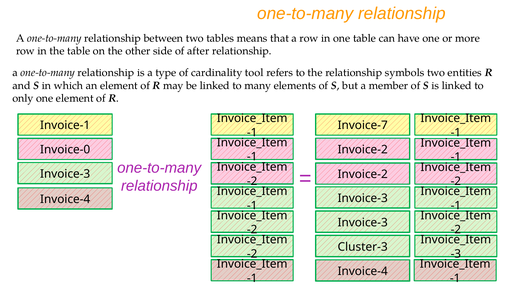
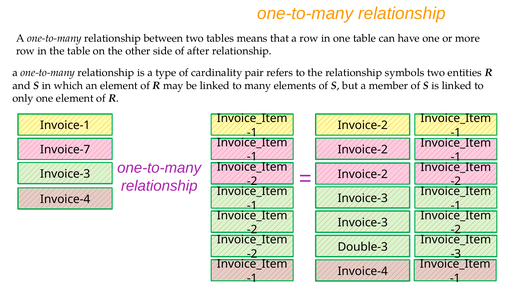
tool: tool -> pair
Invoice-7 at (363, 125): Invoice-7 -> Invoice-2
Invoice-0: Invoice-0 -> Invoice-7
Cluster-3: Cluster-3 -> Double-3
